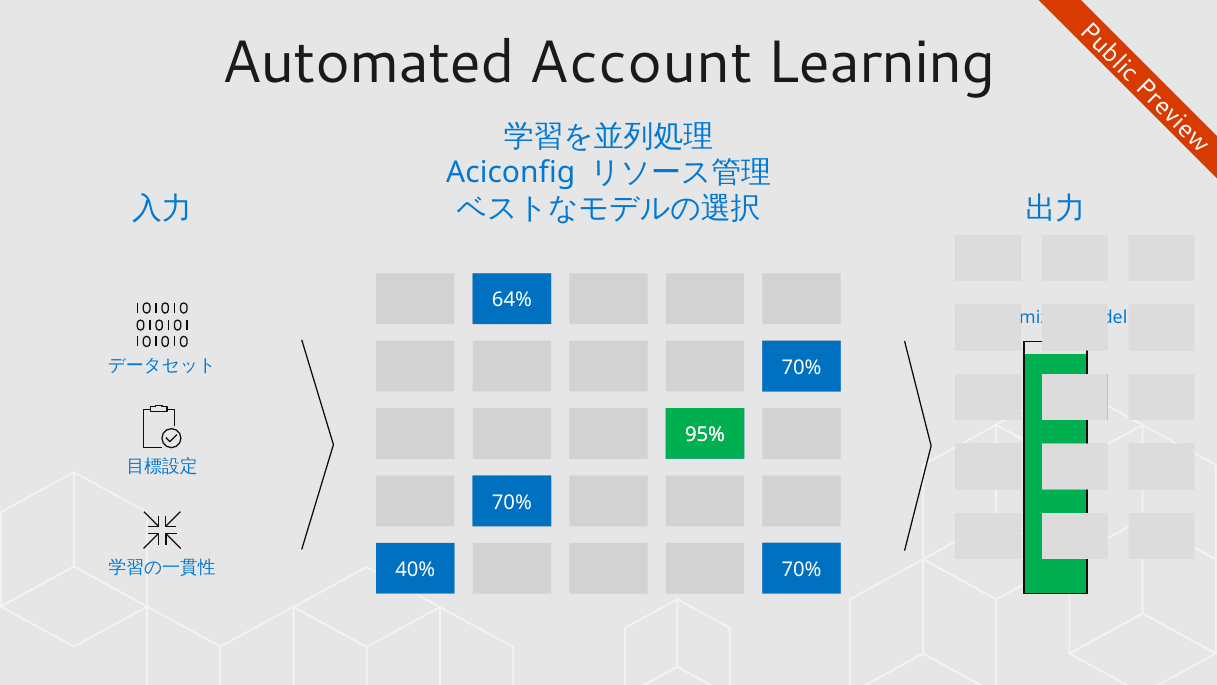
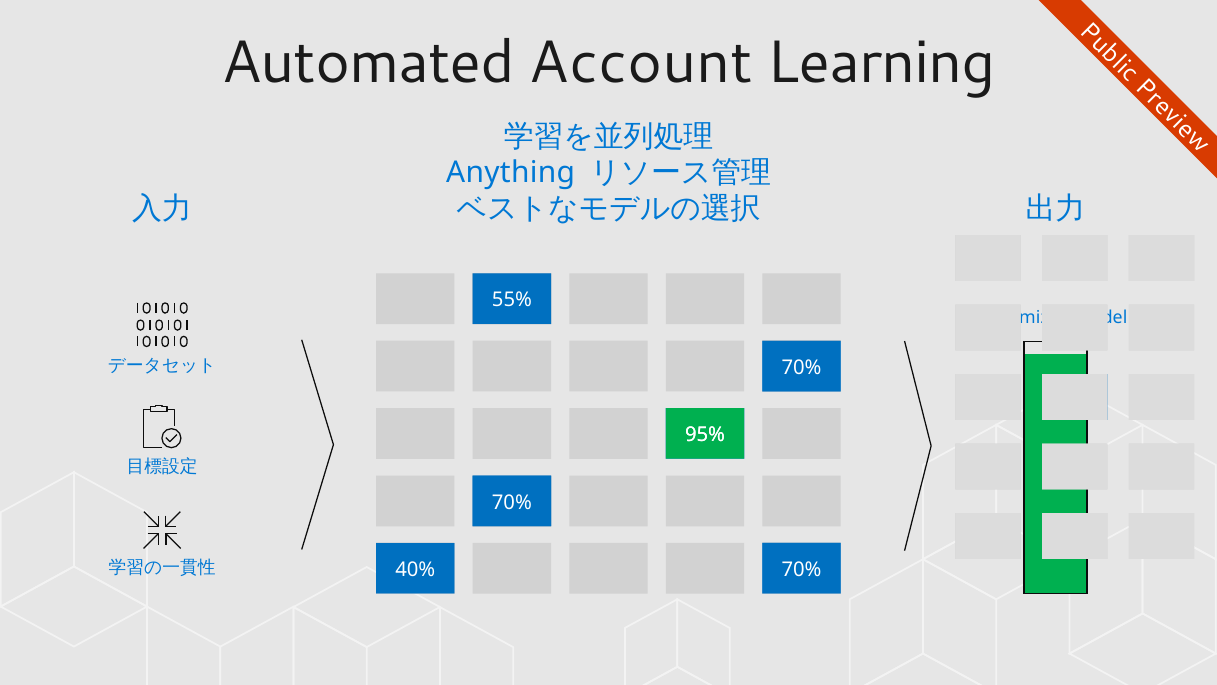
Aciconfig: Aciconfig -> Anything
64%: 64% -> 55%
